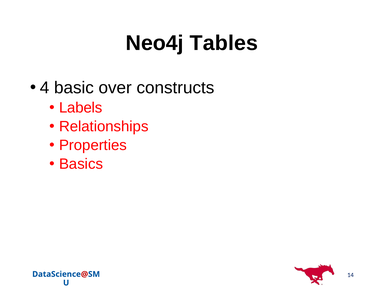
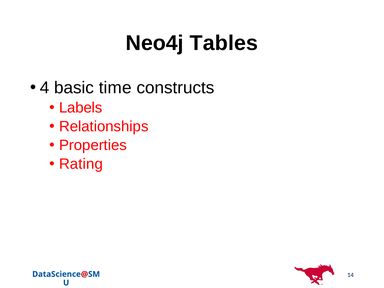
over: over -> time
Basics: Basics -> Rating
